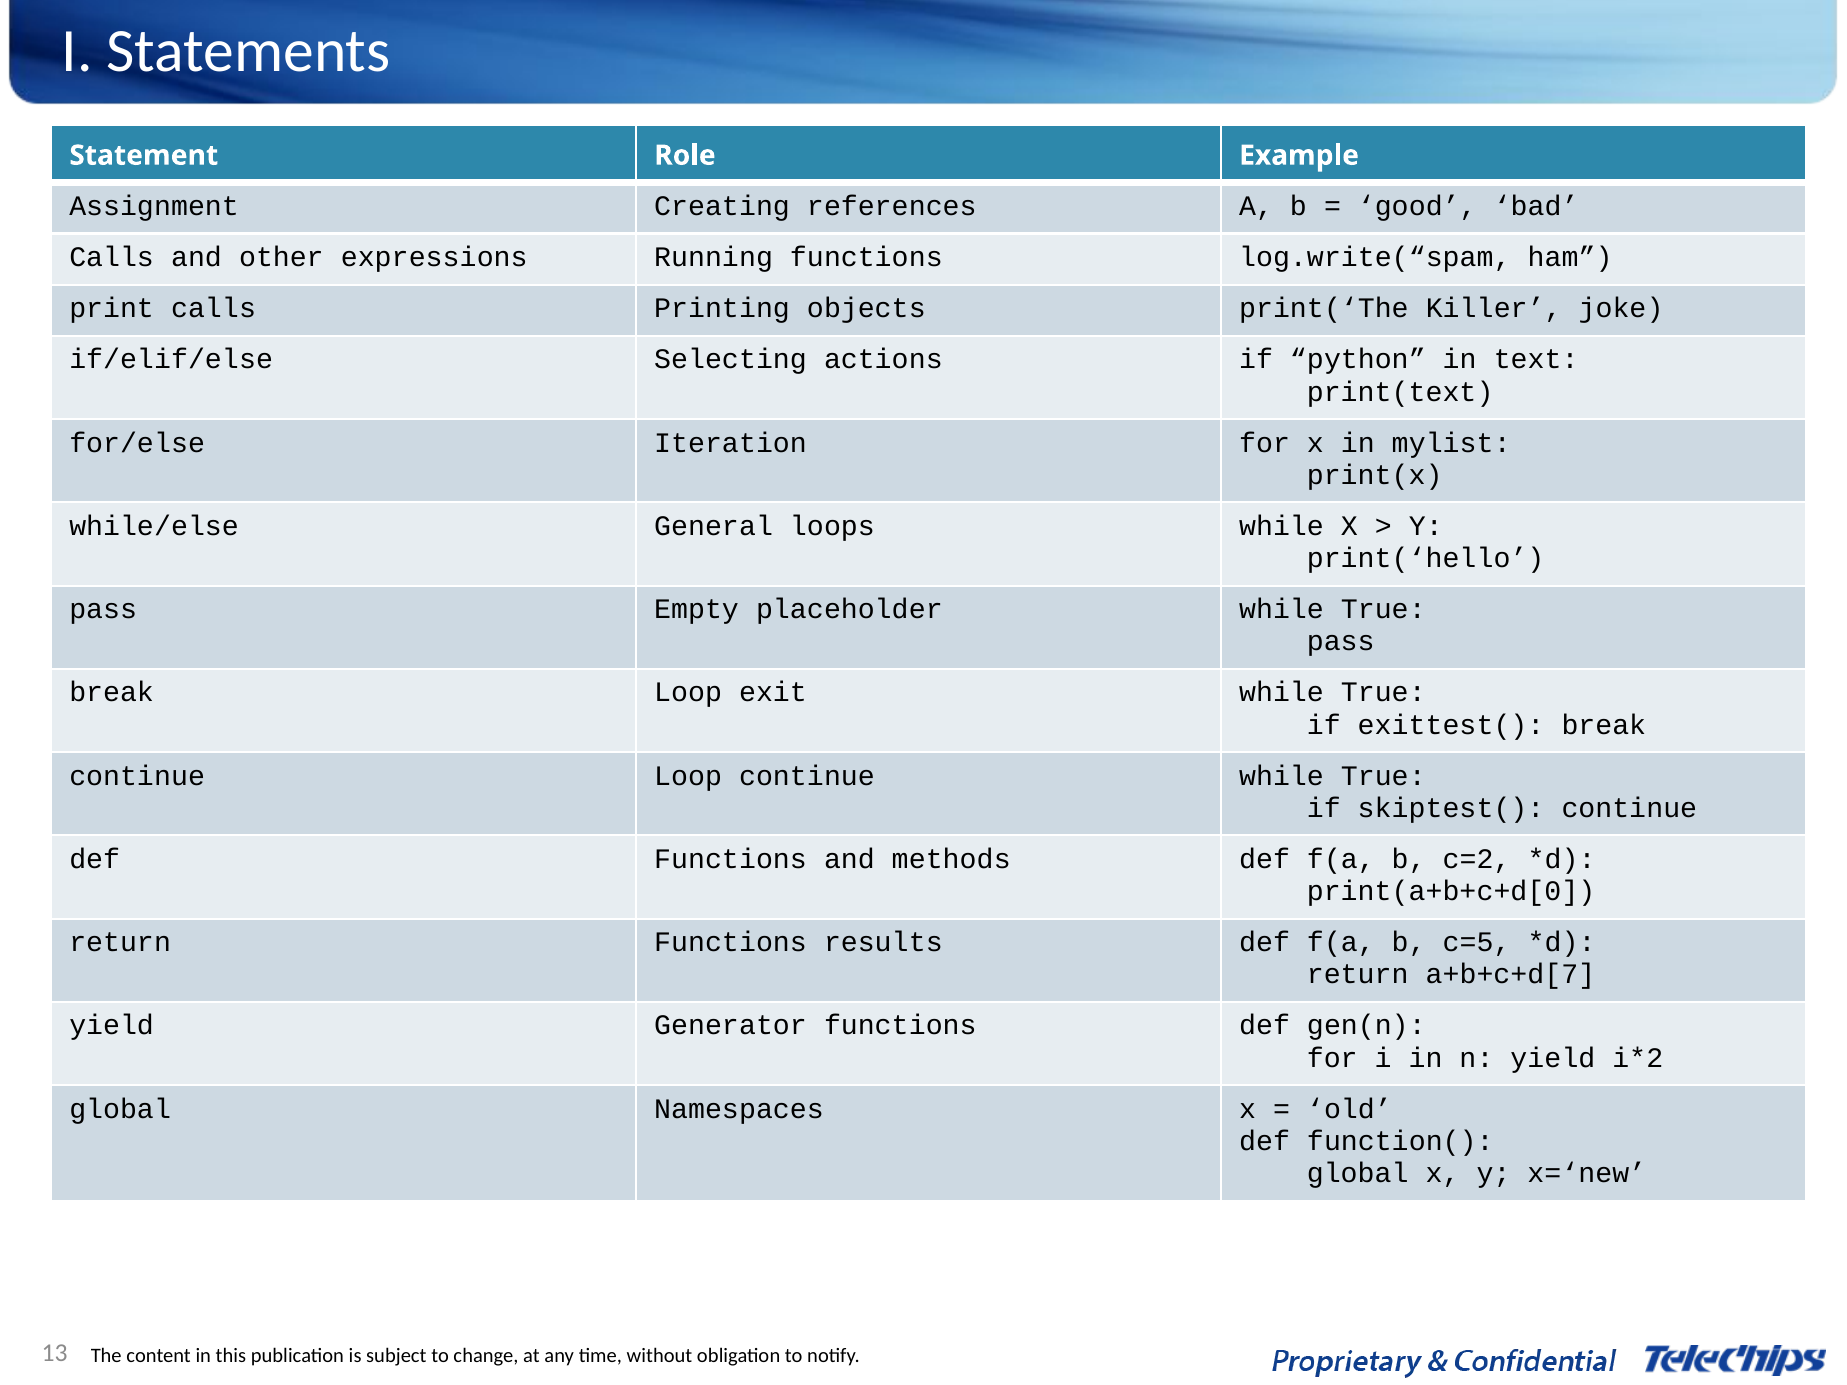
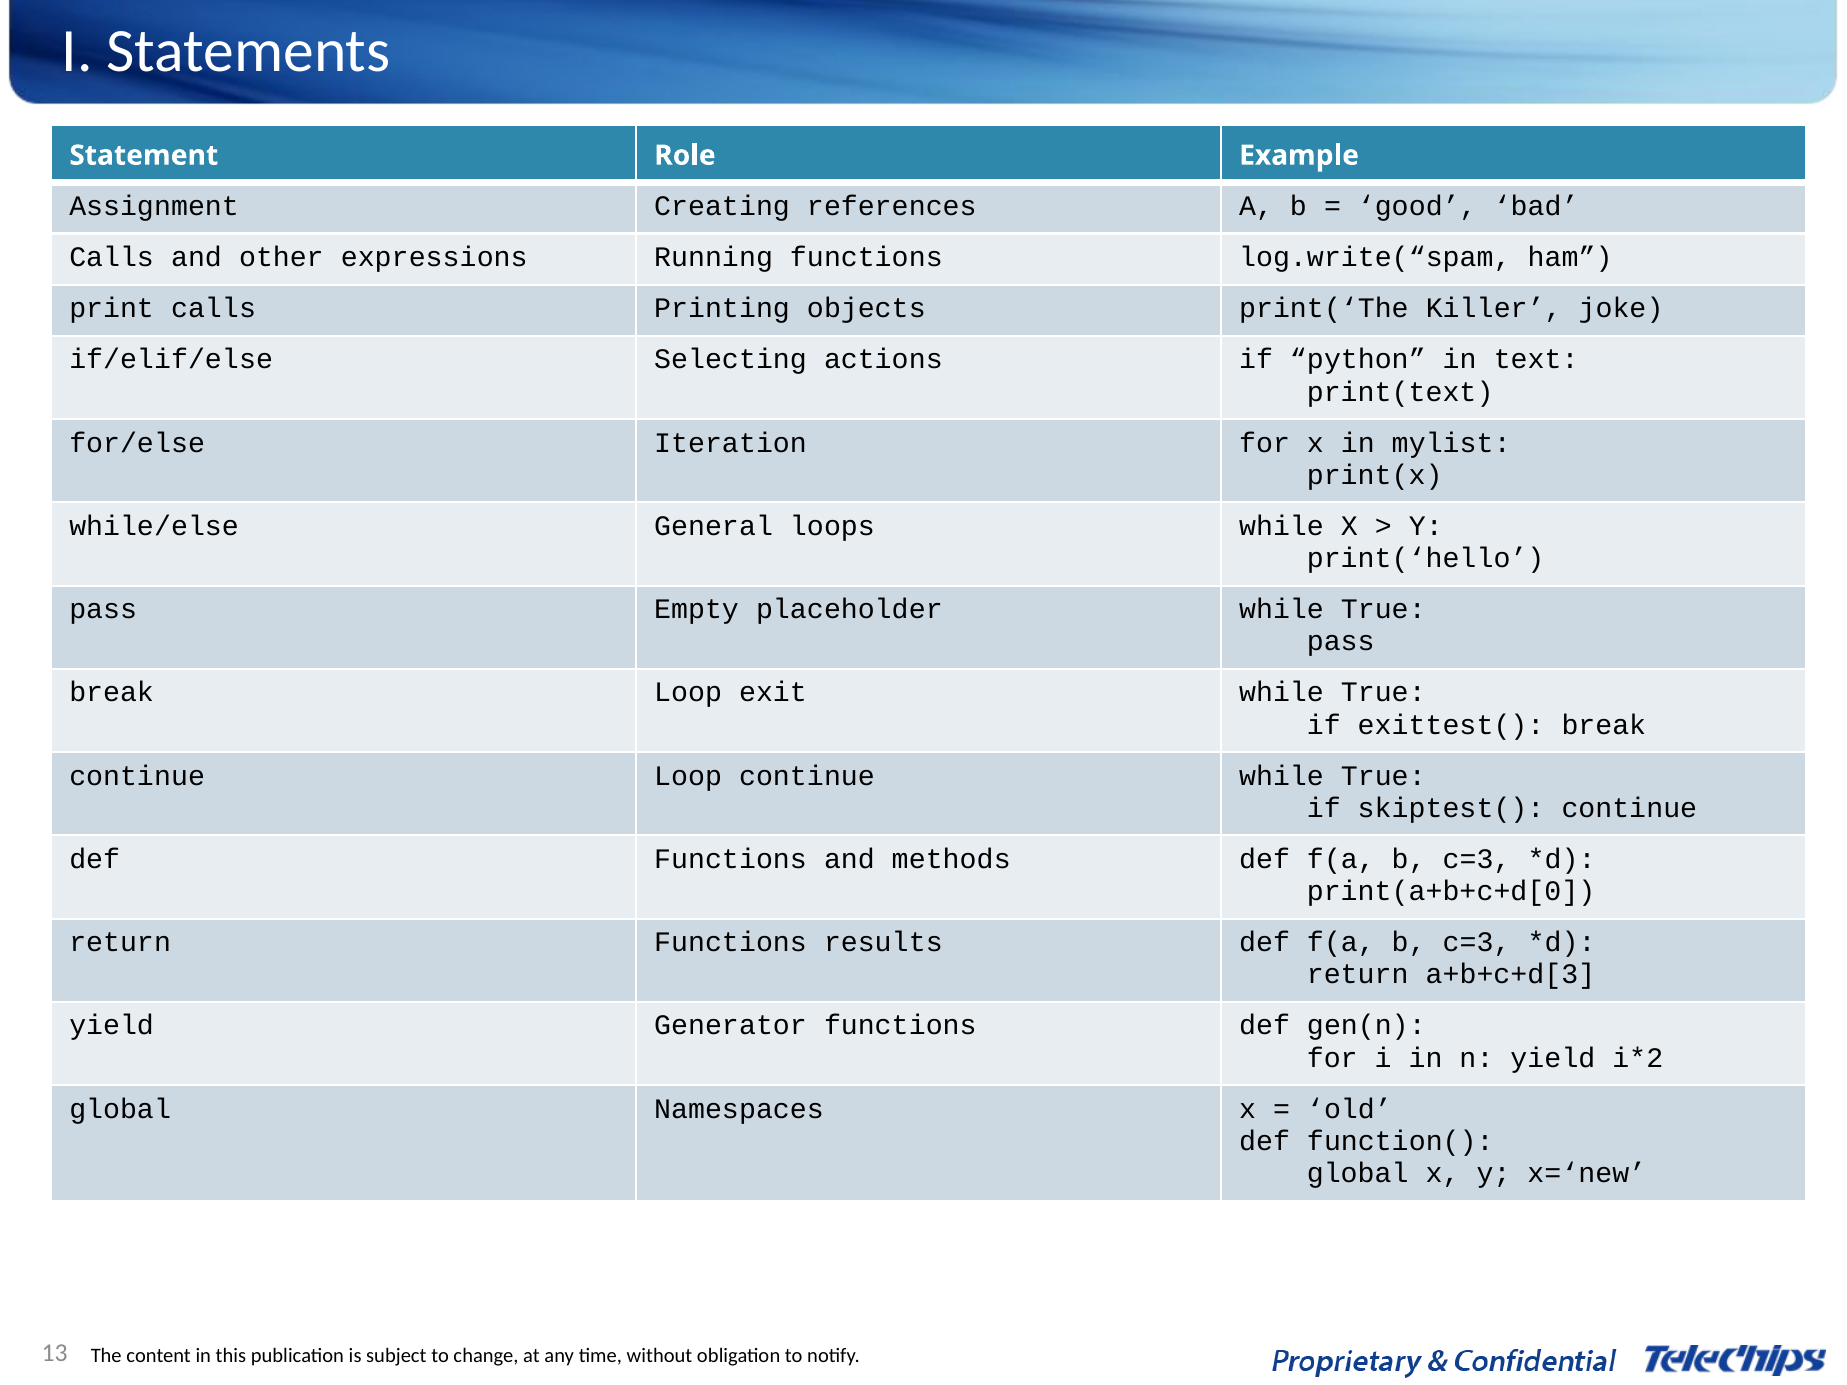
c=2 at (1477, 859): c=2 -> c=3
c=5 at (1477, 942): c=5 -> c=3
a+b+c+d[7: a+b+c+d[7 -> a+b+c+d[3
